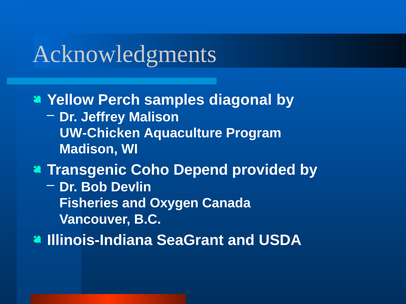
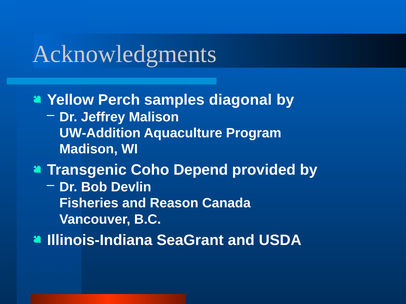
UW-Chicken: UW-Chicken -> UW-Addition
Oxygen: Oxygen -> Reason
